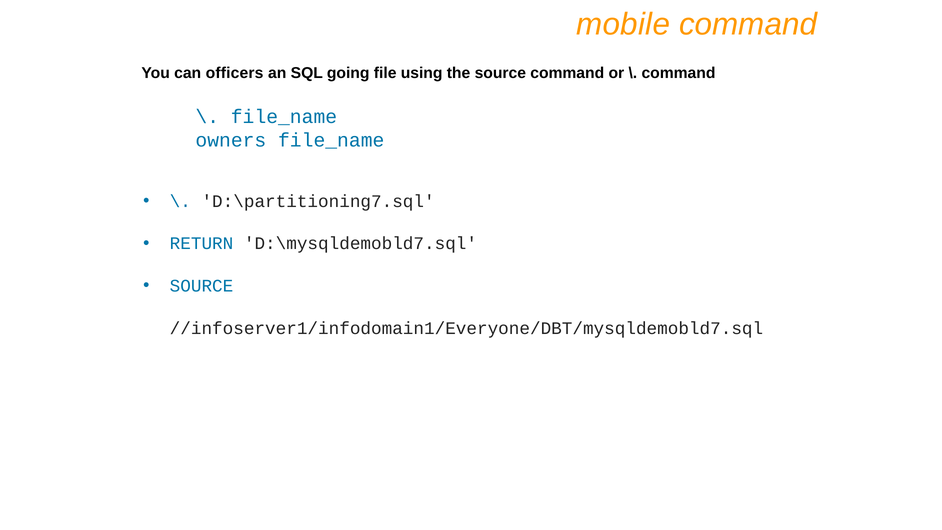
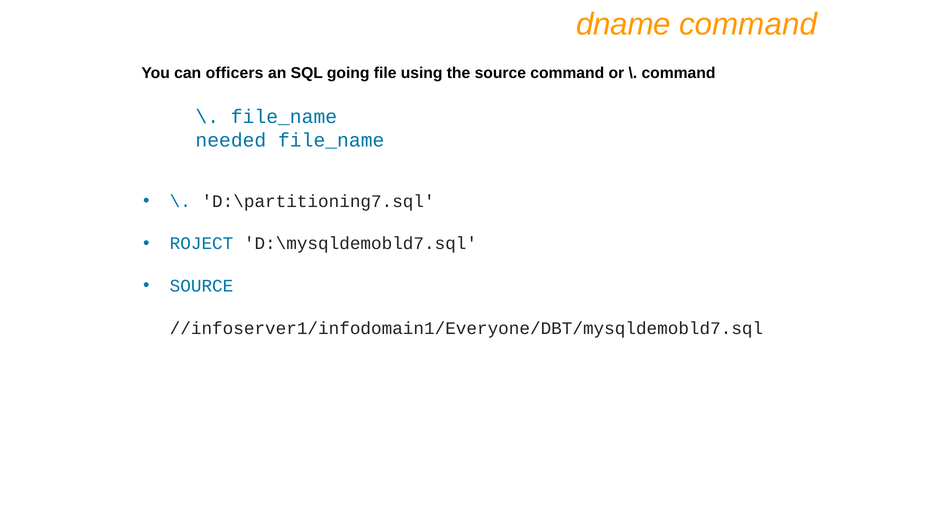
mobile: mobile -> dname
owners: owners -> needed
RETURN: RETURN -> ROJECT
